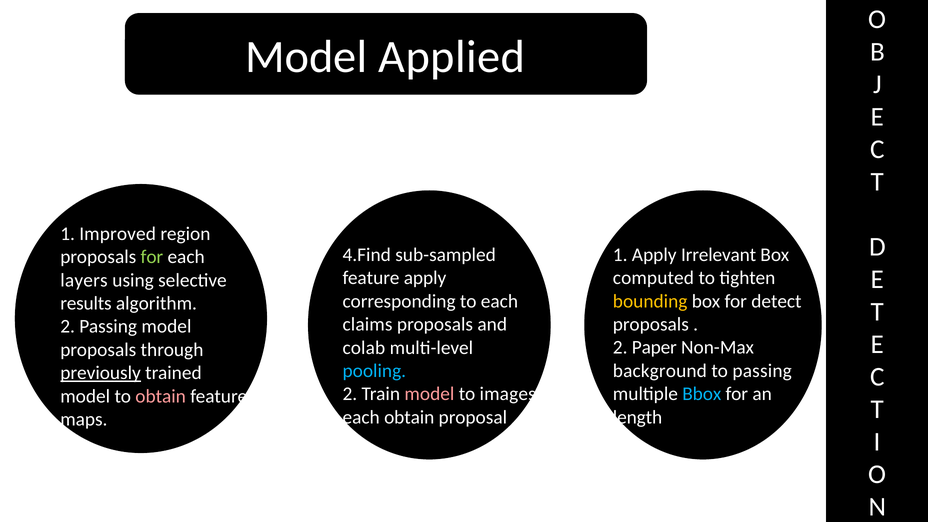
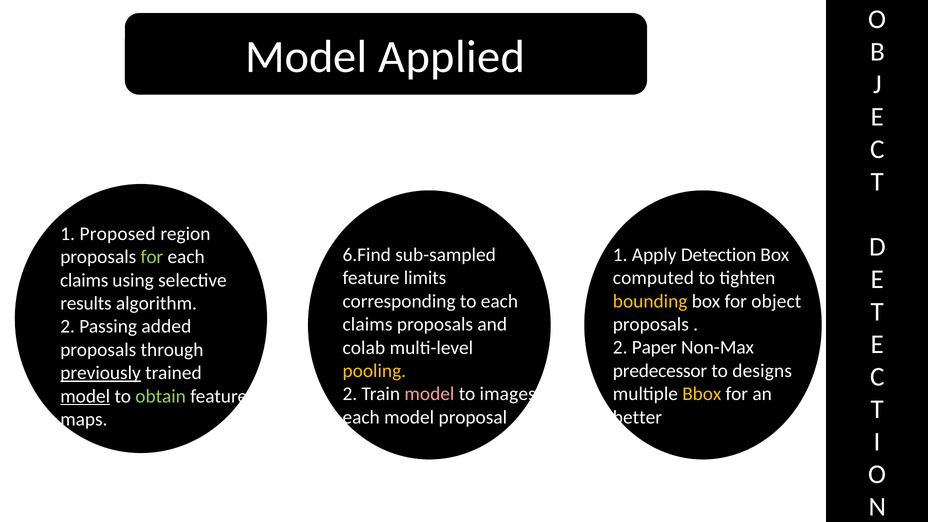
Improved: Improved -> Proposed
4.Find: 4.Find -> 6.Find
Irrelevant: Irrelevant -> Detection
feature apply: apply -> limits
layers at (84, 280): layers -> claims
detect: detect -> object
Passing model: model -> added
background: background -> predecessor
to passing: passing -> designs
pooling colour: light blue -> yellow
Bbox colour: light blue -> yellow
model at (85, 396) underline: none -> present
obtain at (161, 396) colour: pink -> light green
each obtain: obtain -> model
length: length -> better
